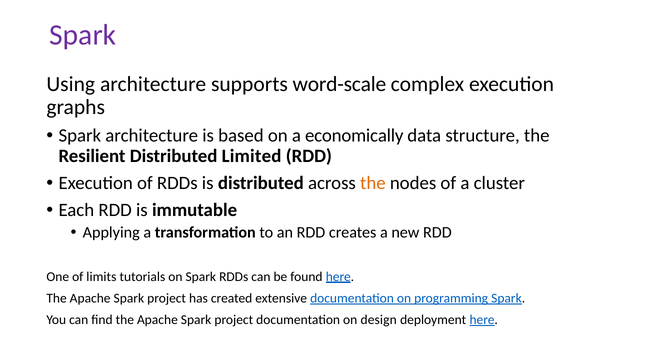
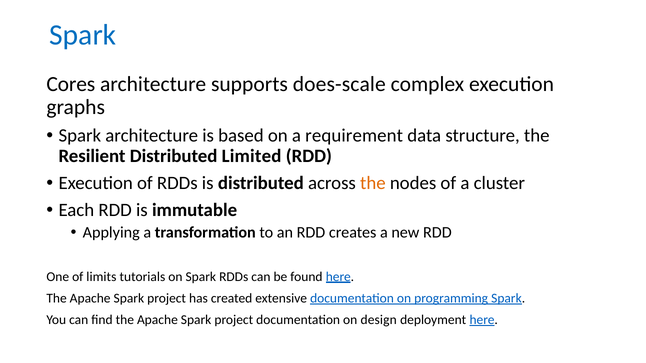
Spark at (83, 35) colour: purple -> blue
Using: Using -> Cores
word-scale: word-scale -> does-scale
economically: economically -> requirement
